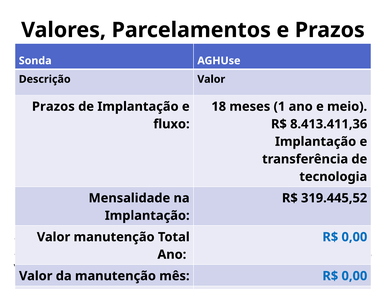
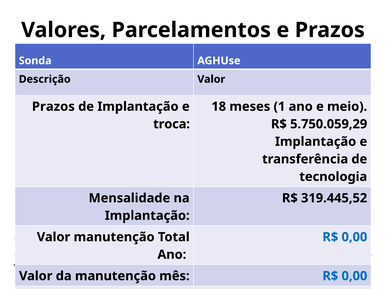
fluxo: fluxo -> troca
8.413.411,36: 8.413.411,36 -> 5.750.059,29
